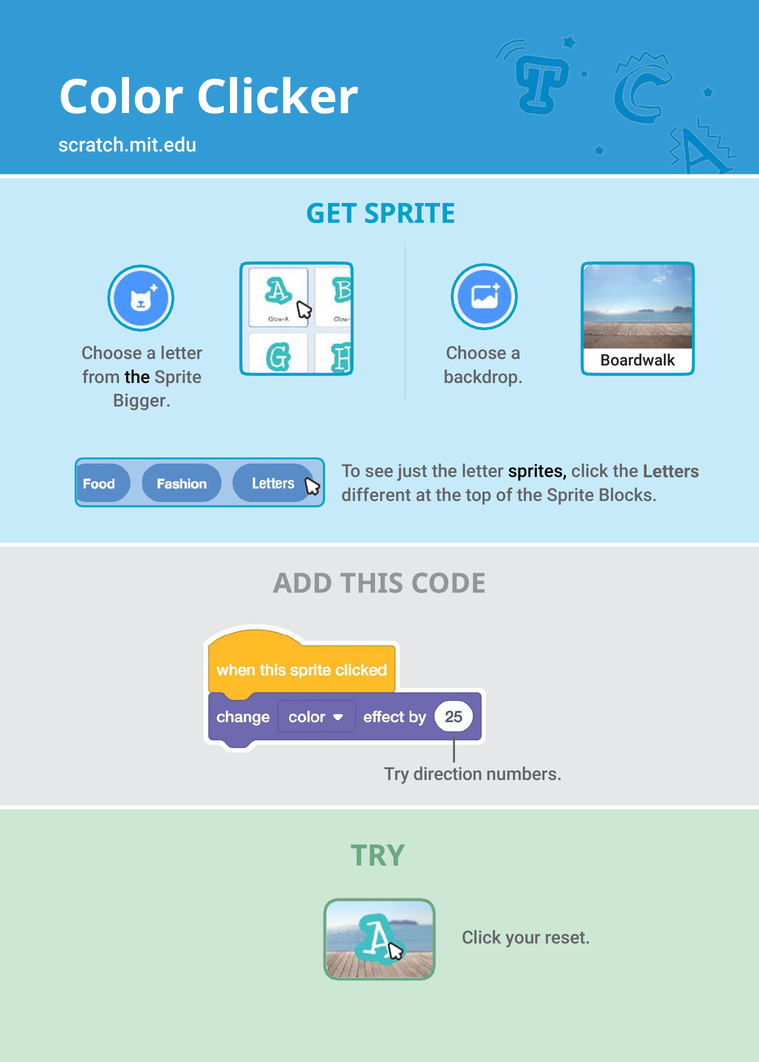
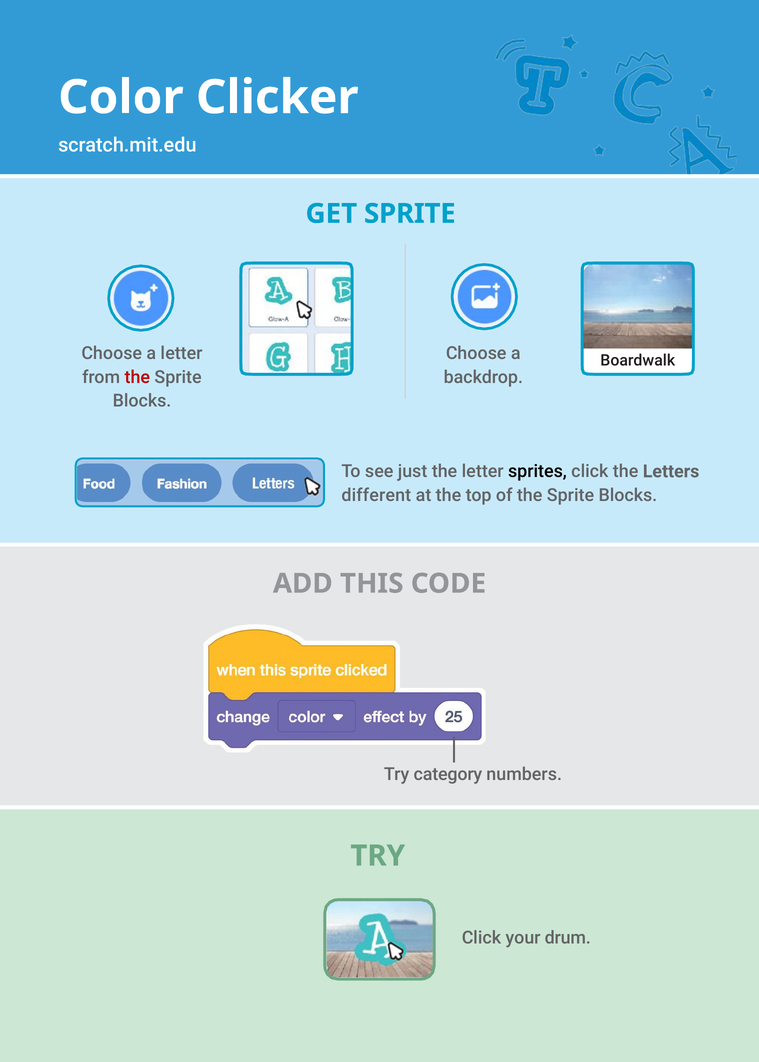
the at (137, 378) colour: black -> red
Bigger at (142, 401): Bigger -> Blocks
direction: direction -> category
reset: reset -> drum
